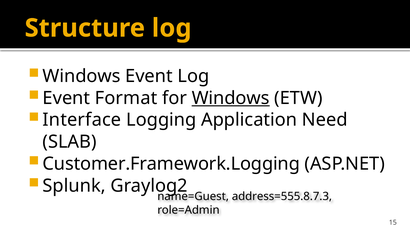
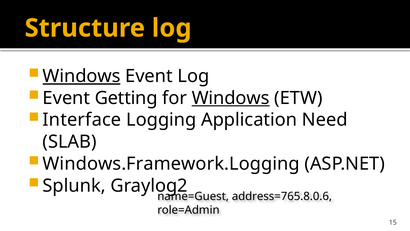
Windows at (82, 76) underline: none -> present
Format: Format -> Getting
Customer.Framework.Logging: Customer.Framework.Logging -> Windows.Framework.Logging
address=555.8.7.3: address=555.8.7.3 -> address=765.8.0.6
